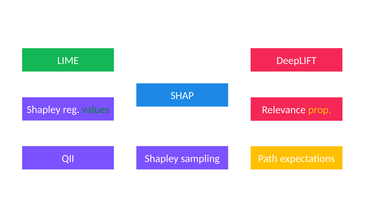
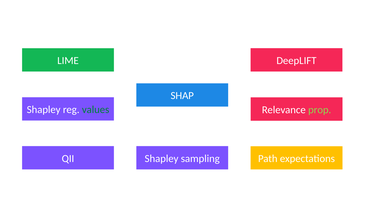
prop colour: yellow -> light green
